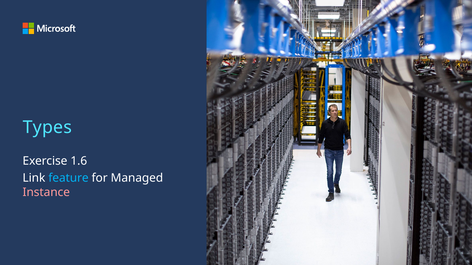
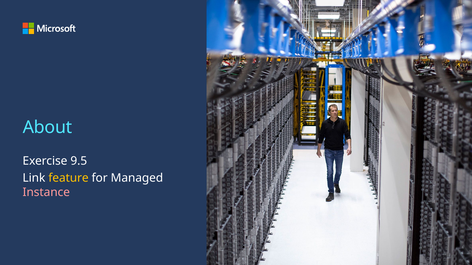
Types: Types -> About
1.6: 1.6 -> 9.5
feature colour: light blue -> yellow
